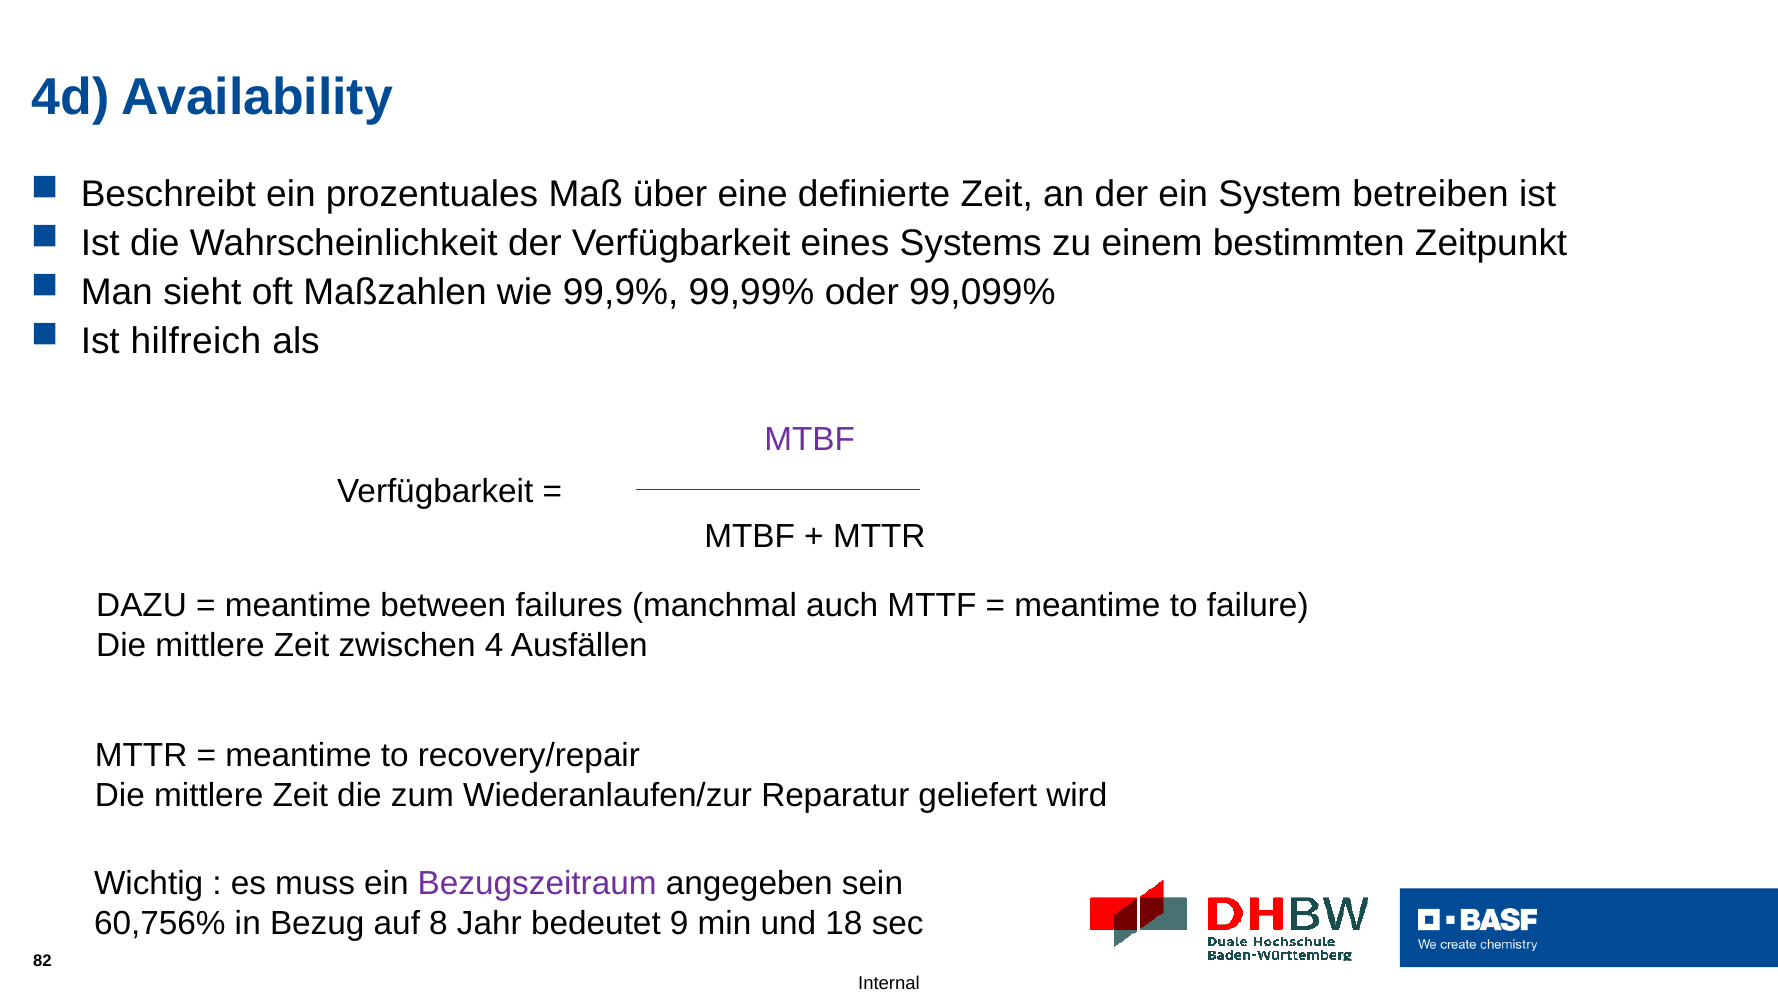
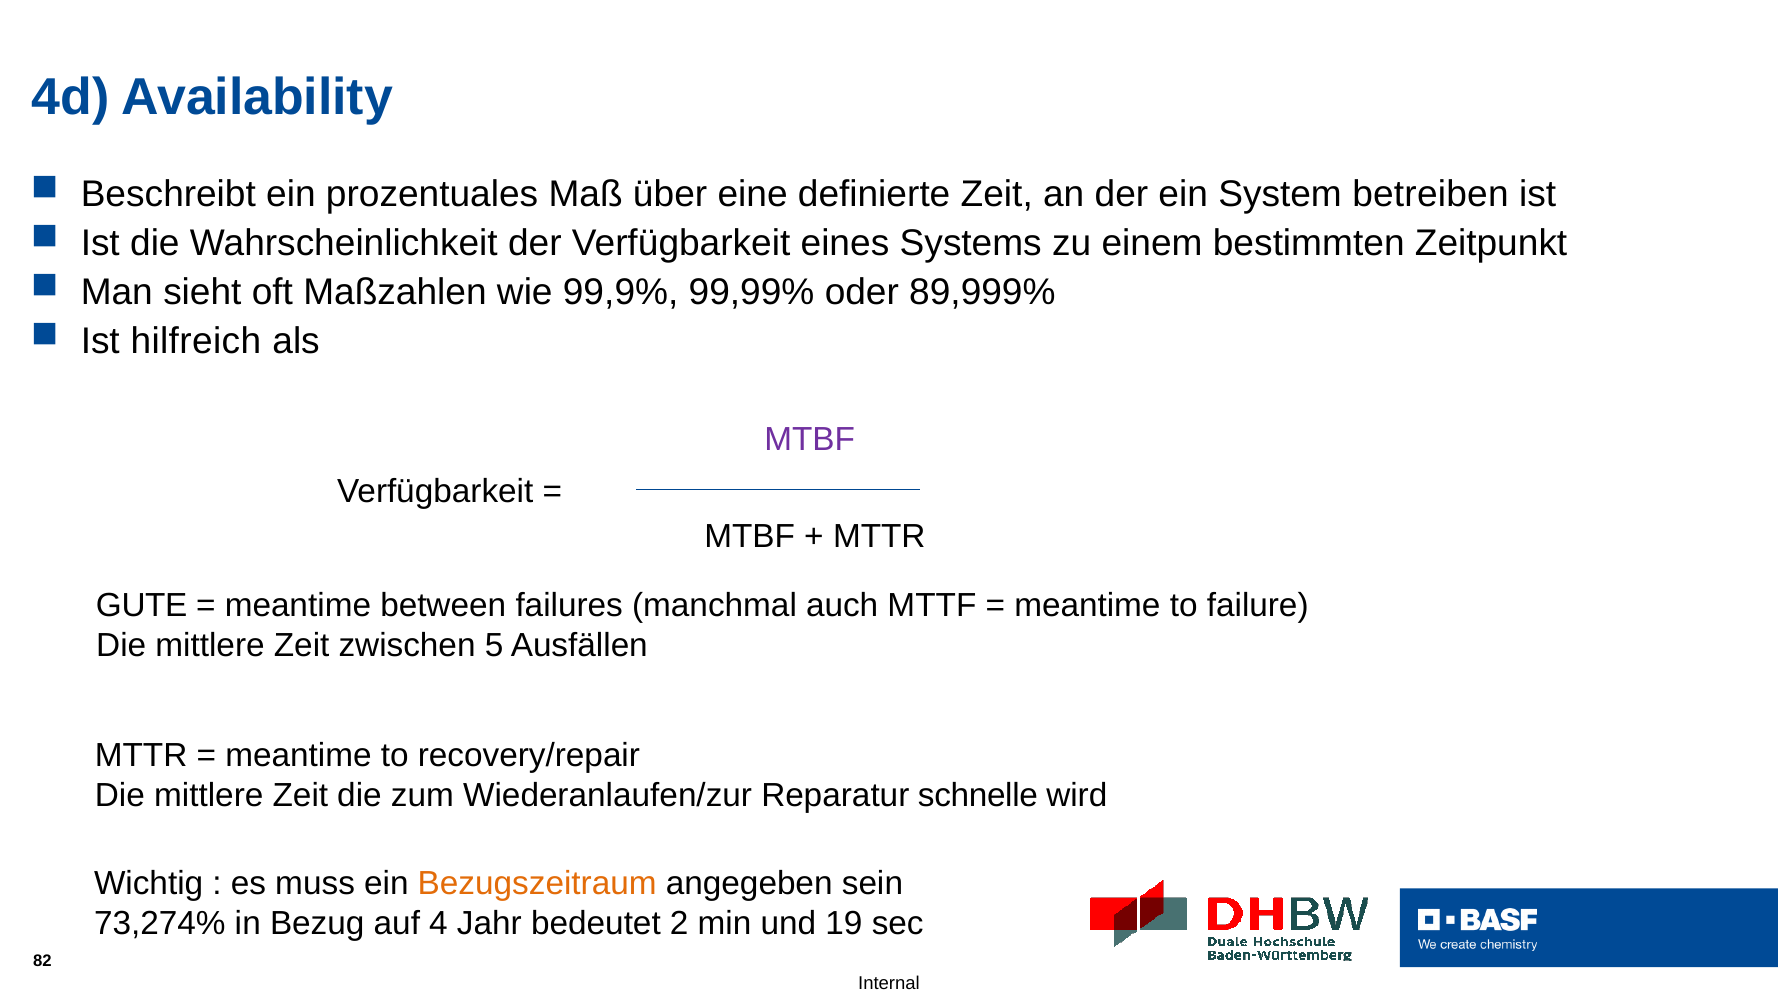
99,099%: 99,099% -> 89,999%
DAZU: DAZU -> GUTE
4: 4 -> 5
geliefert: geliefert -> schnelle
Bezugszeitraum colour: purple -> orange
60,756%: 60,756% -> 73,274%
8: 8 -> 4
9: 9 -> 2
18: 18 -> 19
